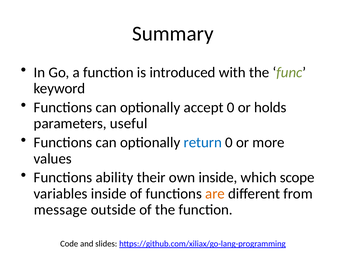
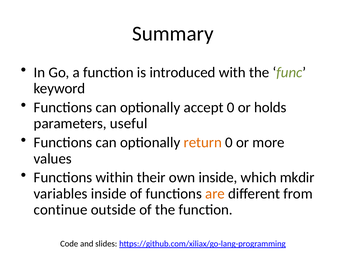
return colour: blue -> orange
ability: ability -> within
scope: scope -> mkdir
message: message -> continue
